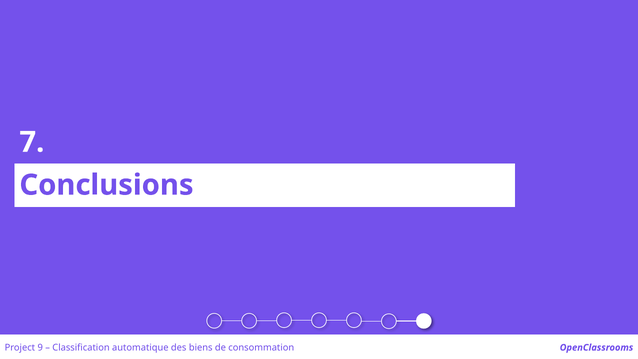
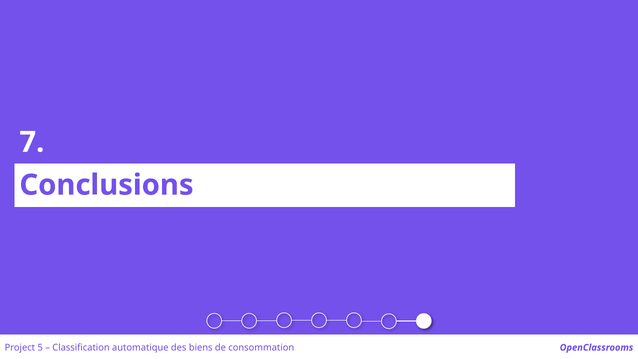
9: 9 -> 5
